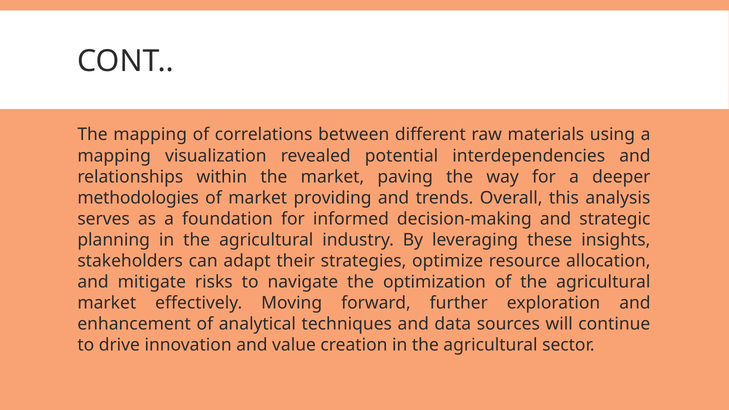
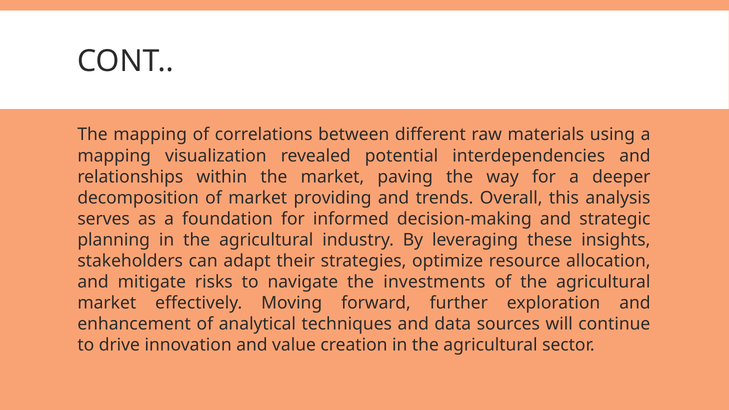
methodologies: methodologies -> decomposition
optimization: optimization -> investments
